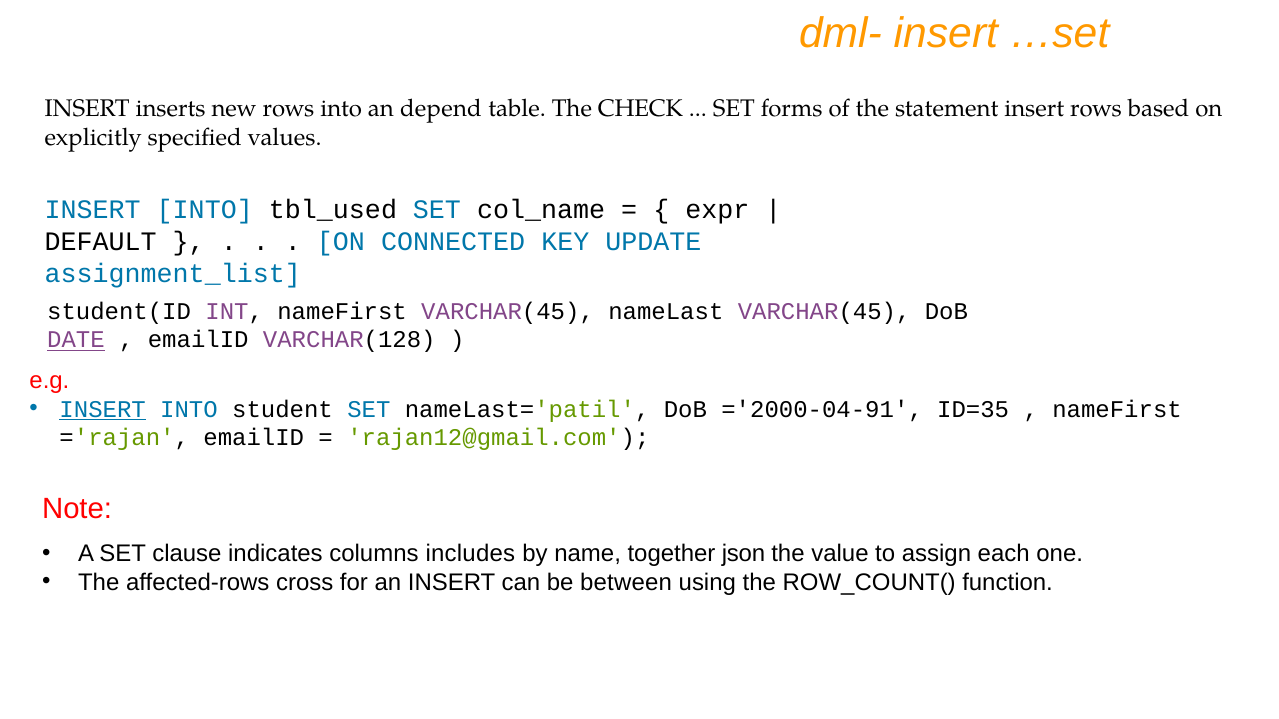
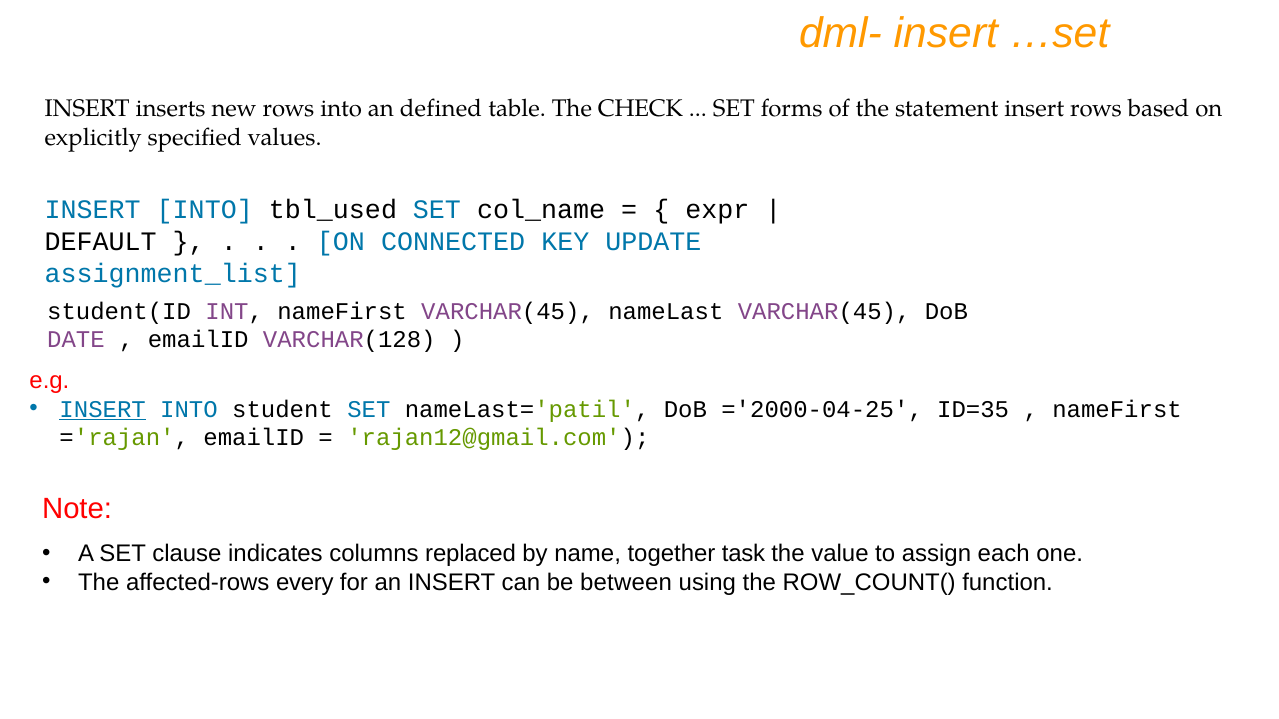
depend: depend -> defined
DATE underline: present -> none
='2000-04-91: ='2000-04-91 -> ='2000-04-25
includes: includes -> replaced
json: json -> task
cross: cross -> every
